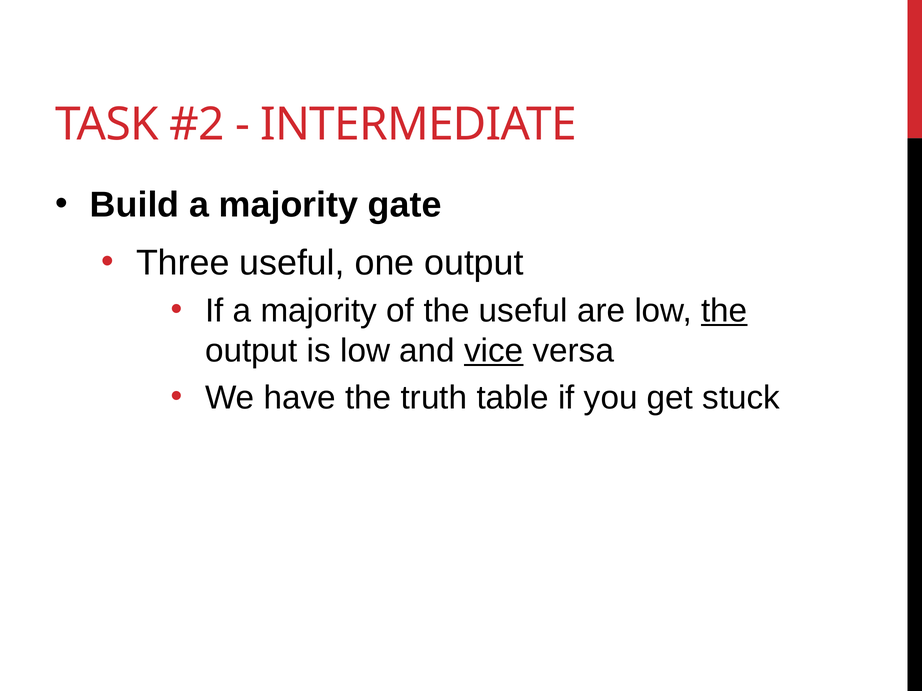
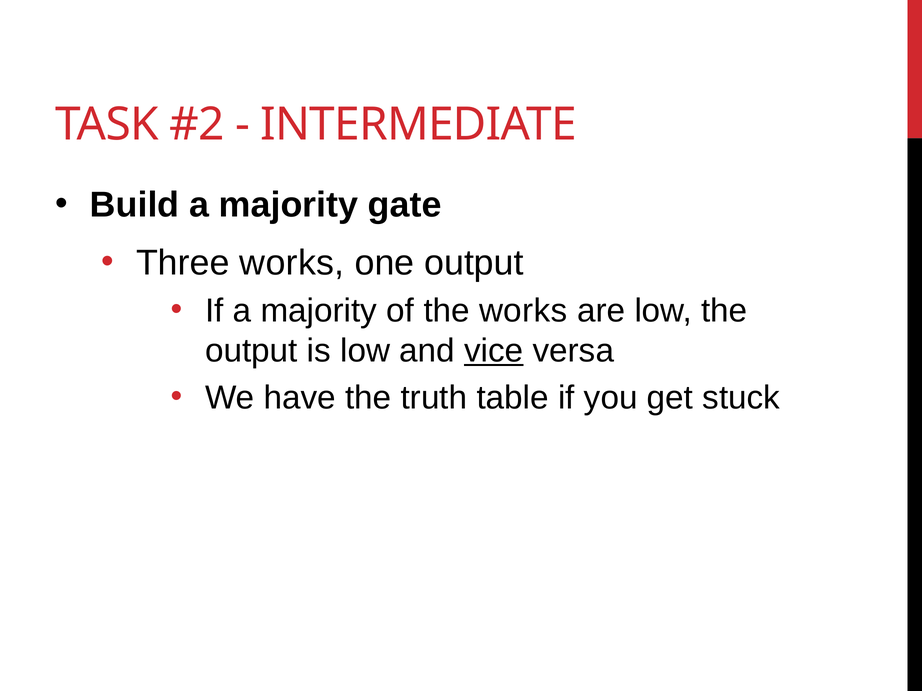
Three useful: useful -> works
the useful: useful -> works
the at (724, 311) underline: present -> none
